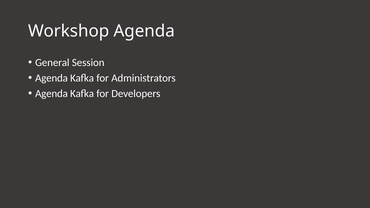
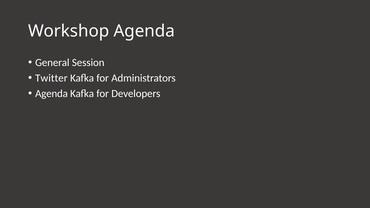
Agenda at (51, 78): Agenda -> Twitter
